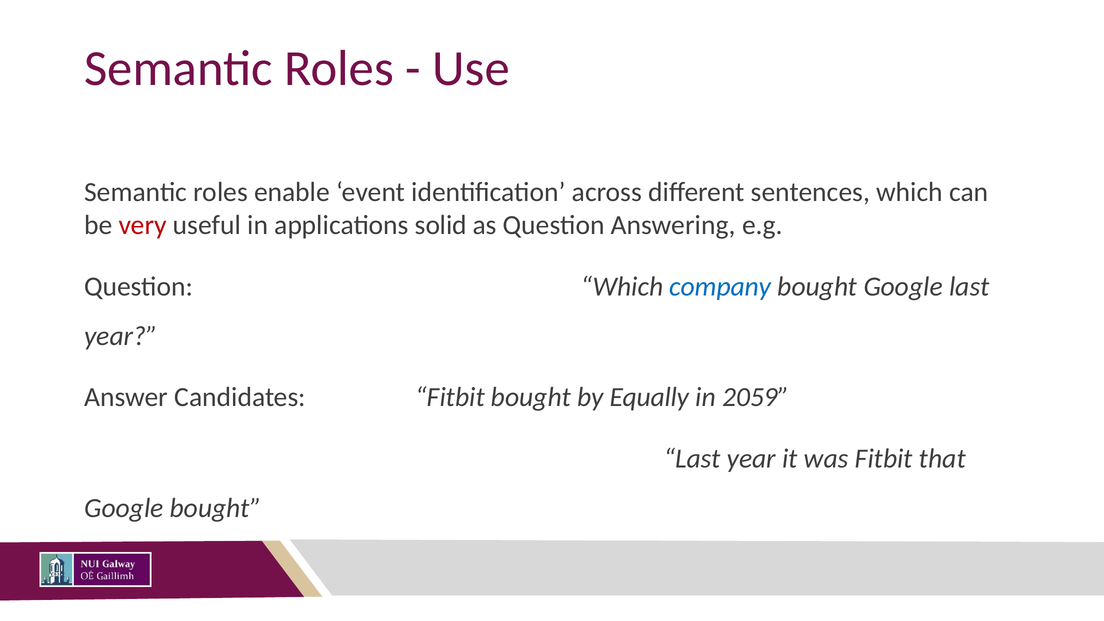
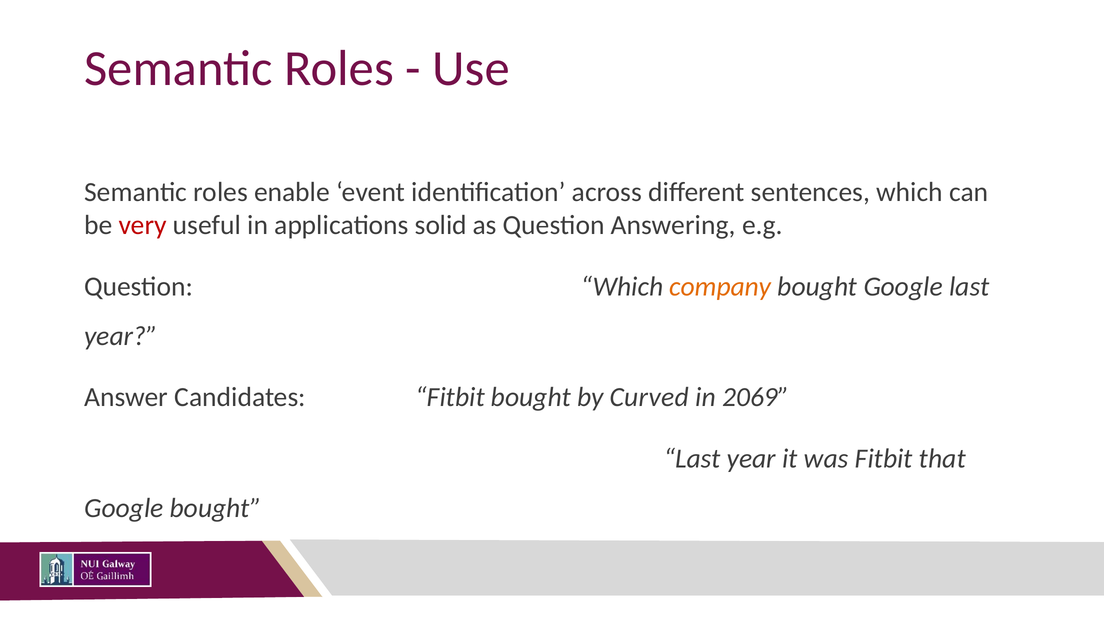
company colour: blue -> orange
Equally: Equally -> Curved
2059: 2059 -> 2069
